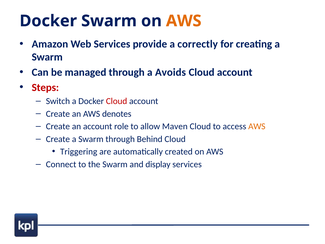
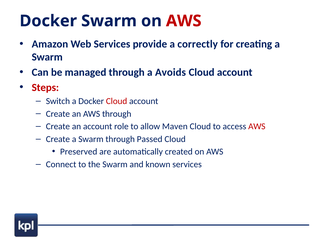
AWS at (184, 21) colour: orange -> red
AWS denotes: denotes -> through
AWS at (257, 126) colour: orange -> red
Behind: Behind -> Passed
Triggering: Triggering -> Preserved
display: display -> known
